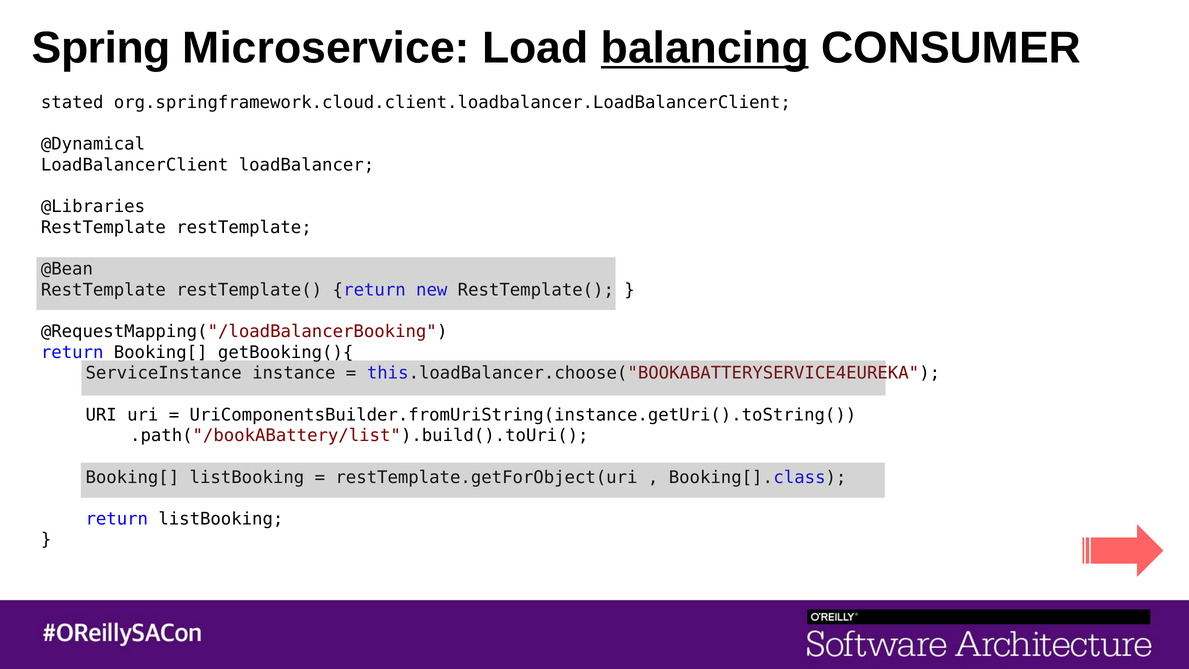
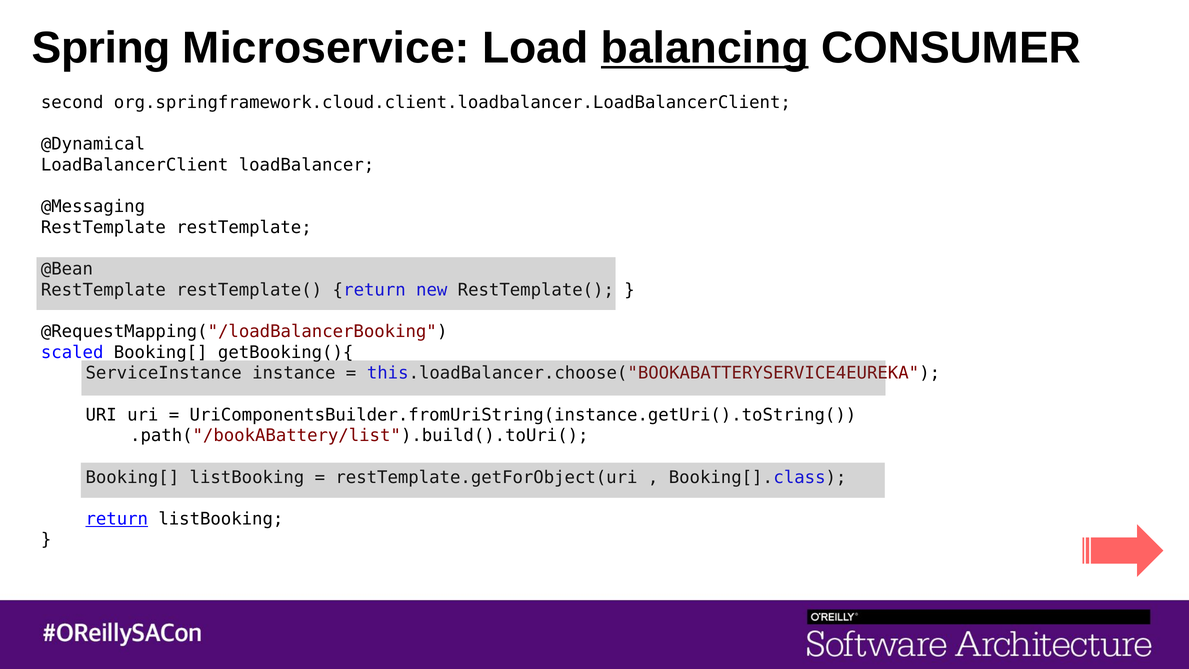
stated: stated -> second
@Libraries: @Libraries -> @Messaging
return at (72, 352): return -> scaled
return at (117, 519) underline: none -> present
